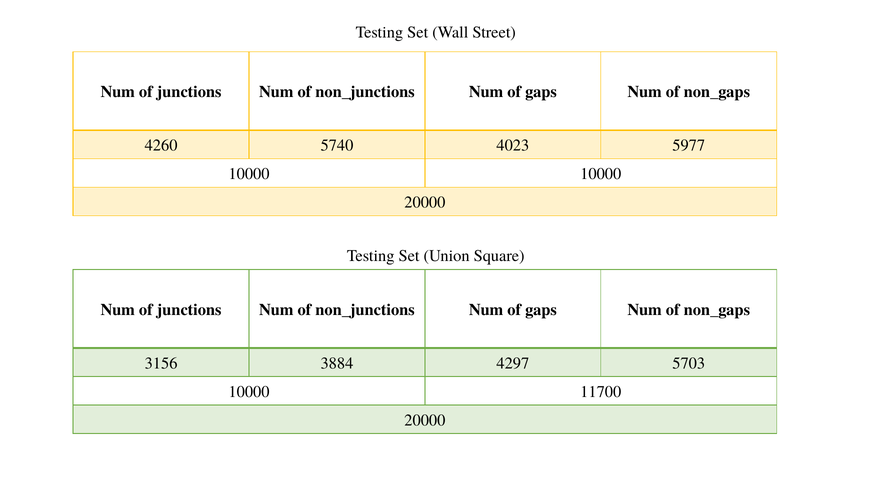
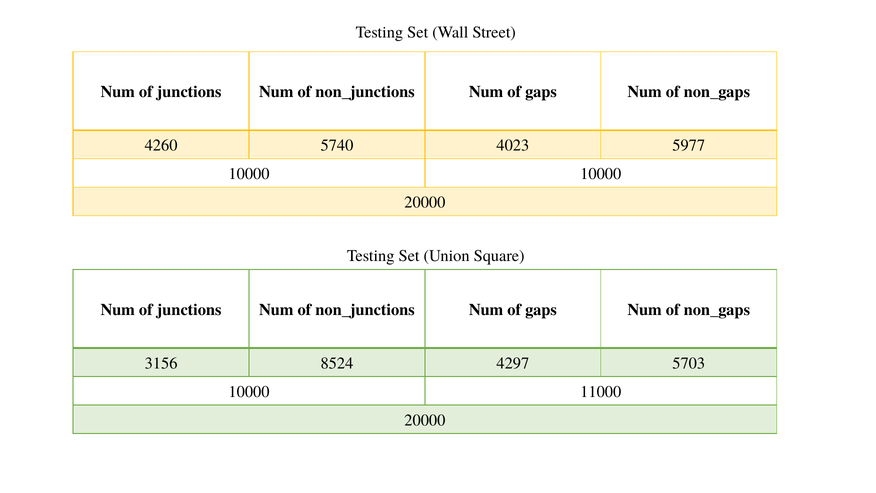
3884: 3884 -> 8524
11700: 11700 -> 11000
